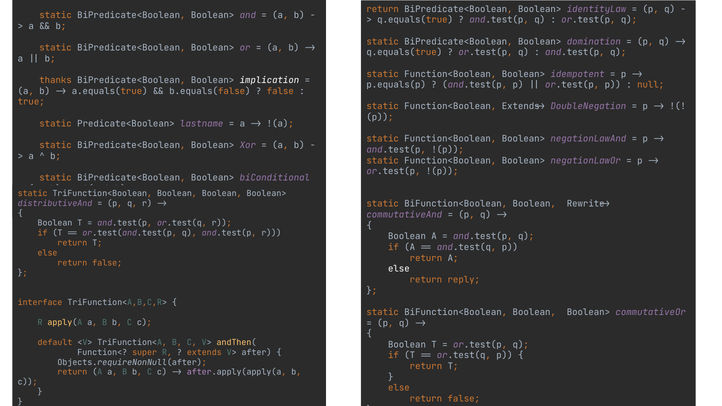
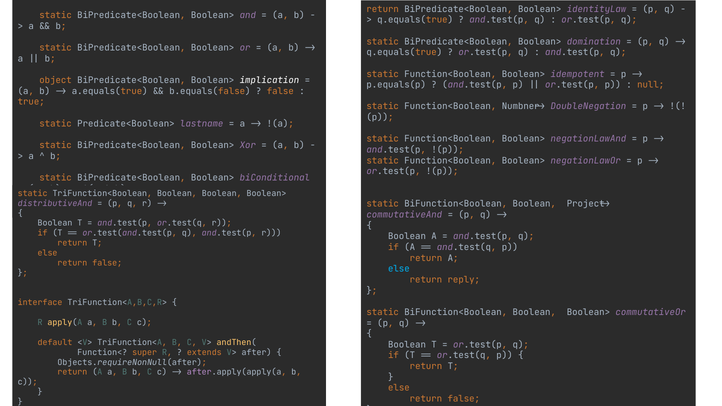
thanks: thanks -> object
Extends>: Extends> -> Numbner>
Rewrite>: Rewrite> -> Project>
else at (399, 269) colour: white -> light blue
